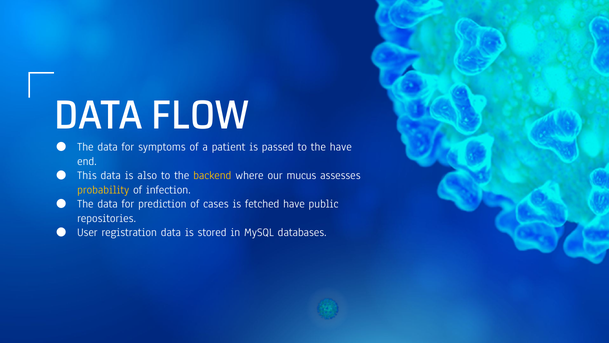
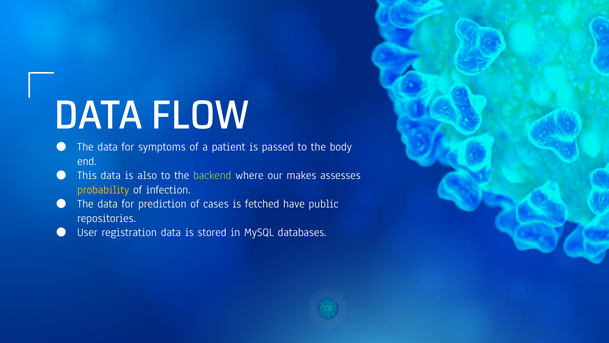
the have: have -> body
backend colour: yellow -> light green
mucus: mucus -> makes
